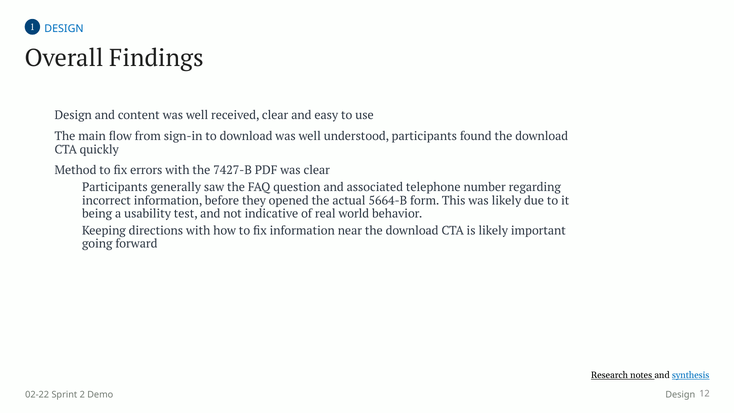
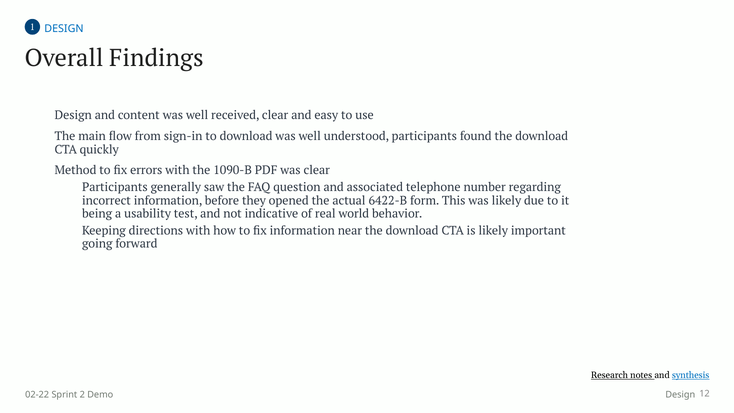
7427-B: 7427-B -> 1090-B
5664-B: 5664-B -> 6422-B
